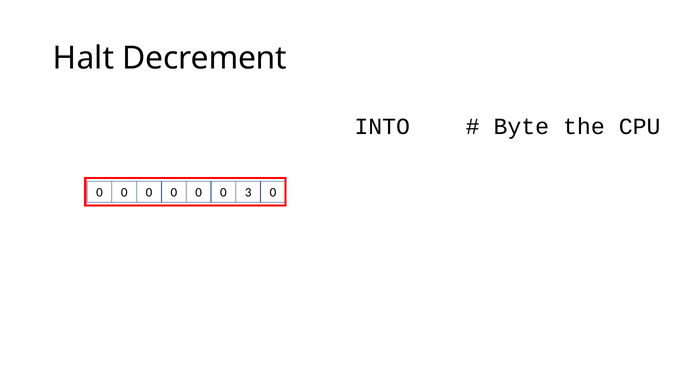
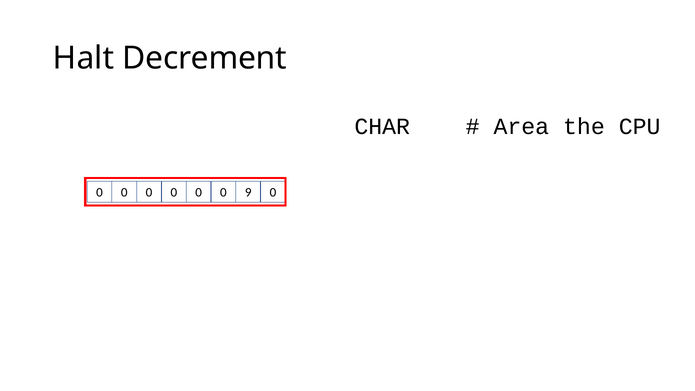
INTO: INTO -> CHAR
Byte: Byte -> Area
3: 3 -> 9
